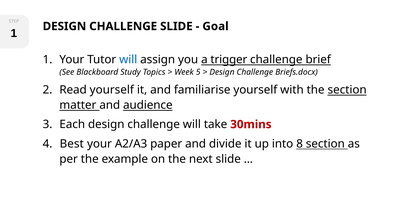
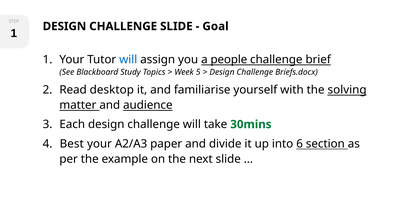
trigger: trigger -> people
Read yourself: yourself -> desktop
the section: section -> solving
30mins colour: red -> green
8: 8 -> 6
